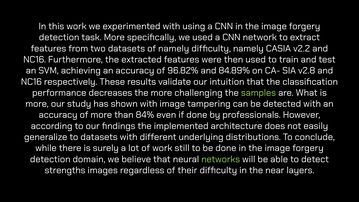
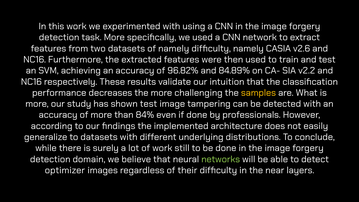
v2.2: v2.2 -> v2.6
v2.8: v2.8 -> v2.2
samples colour: light green -> yellow
shown with: with -> test
strengths: strengths -> optimizer
